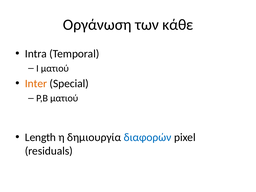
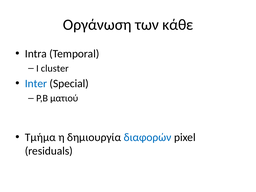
I ματιού: ματιού -> cluster
Inter colour: orange -> blue
Length: Length -> Τμήμα
